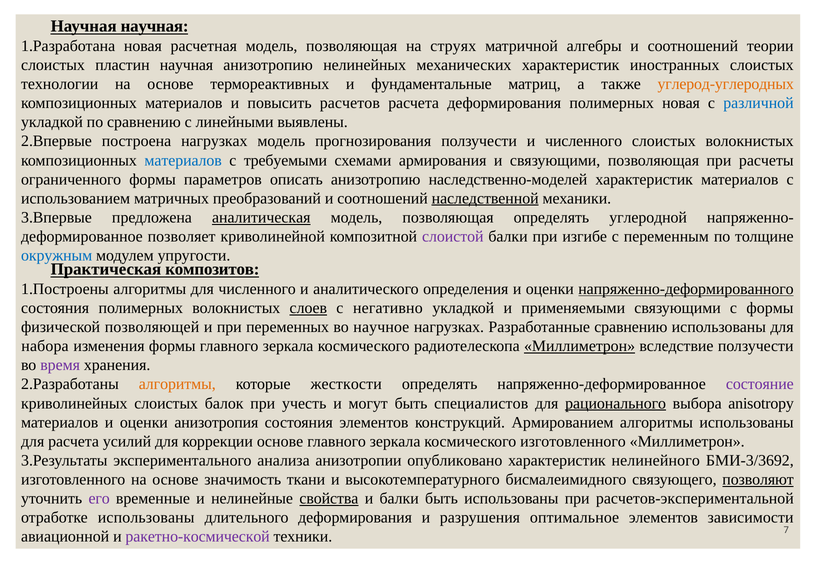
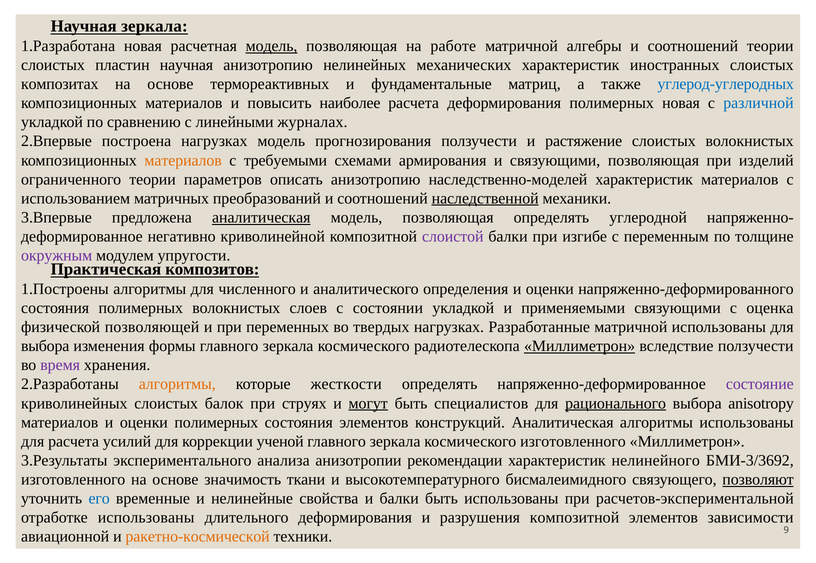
Научная научная: научная -> зеркала
модель at (272, 46) underline: none -> present
струях: струях -> работе
технологии: технологии -> композитах
углерод-углеродных colour: orange -> blue
расчетов: расчетов -> наиболее
выявлены: выявлены -> журналах
и численного: численного -> растяжение
материалов at (183, 160) colour: blue -> orange
расчеты: расчеты -> изделий
ограниченного формы: формы -> теории
позволяет: позволяет -> негативно
окружным colour: blue -> purple
напряженно-деформированного underline: present -> none
слоев underline: present -> none
негативно: негативно -> состоянии
с формы: формы -> оценка
научное: научное -> твердых
Разработанные сравнению: сравнению -> матричной
набора at (45, 346): набора -> выбора
учесть: учесть -> струях
могут underline: none -> present
оценки анизотропия: анизотропия -> полимерных
конструкций Армированием: Армированием -> Аналитическая
коррекции основе: основе -> ученой
опубликовано: опубликовано -> рекомендации
его colour: purple -> blue
свойства underline: present -> none
разрушения оптимальное: оптимальное -> композитной
ракетно-космической colour: purple -> orange
7: 7 -> 9
